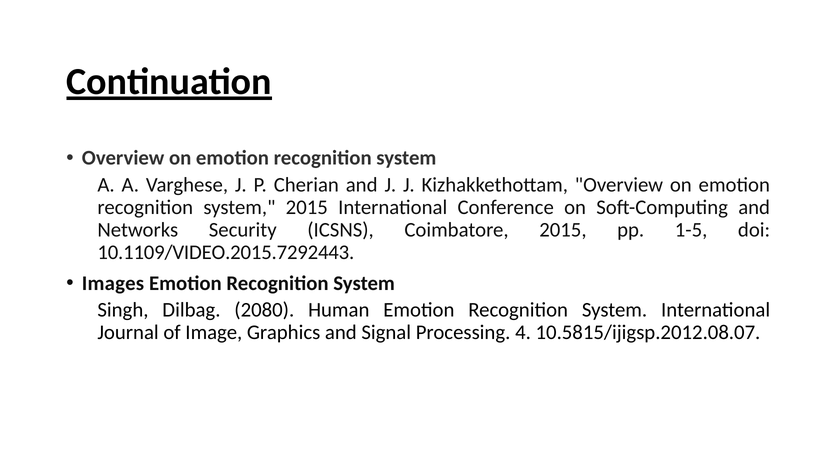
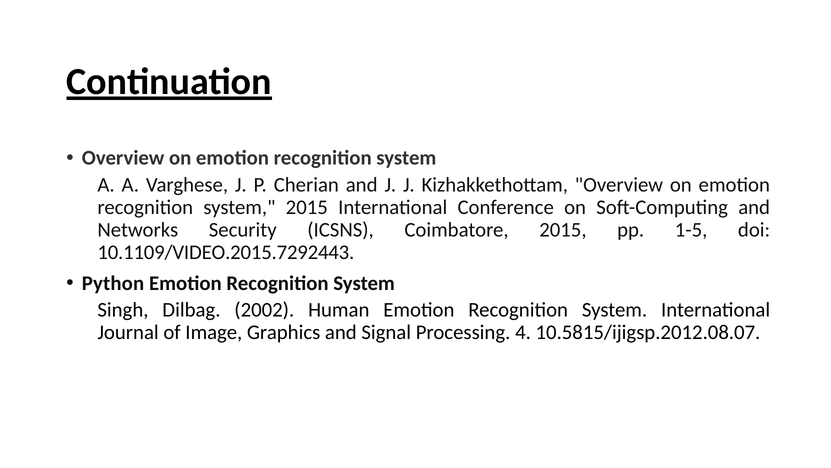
Images: Images -> Python
2080: 2080 -> 2002
